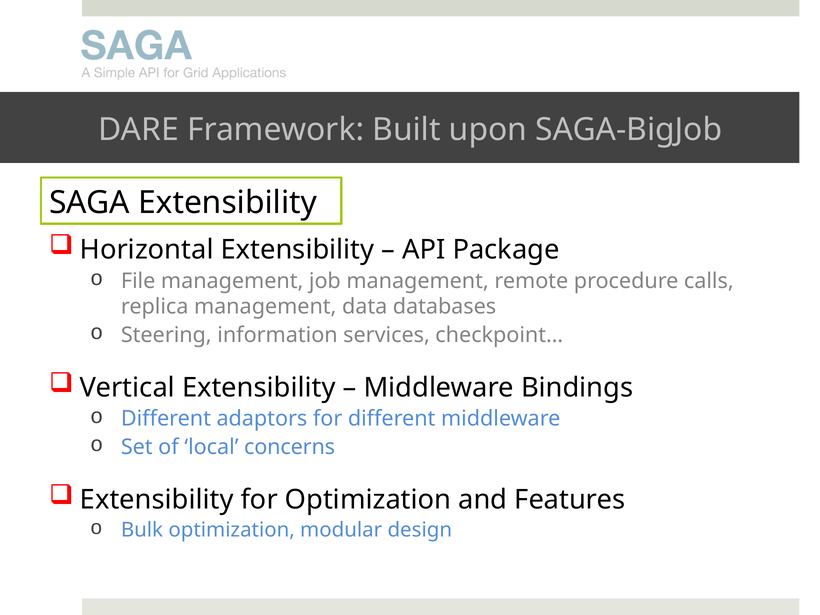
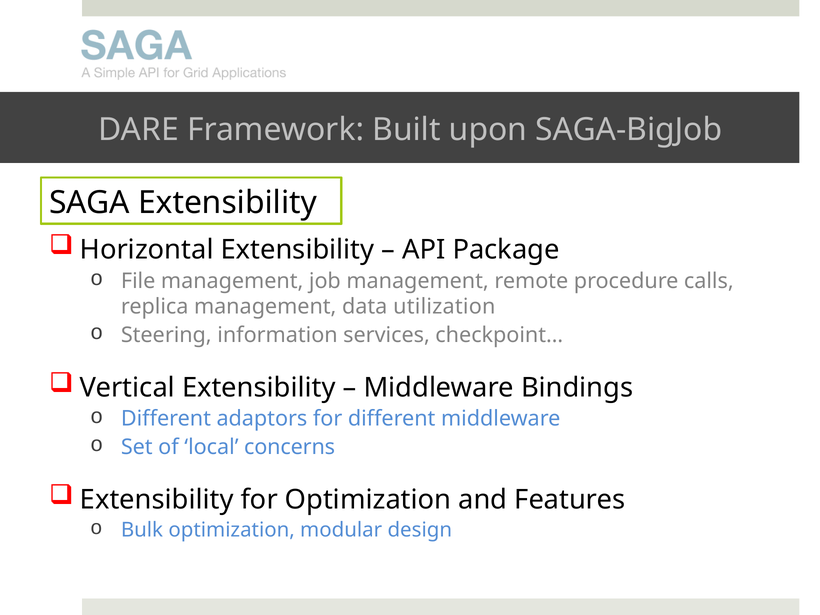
databases: databases -> utilization
